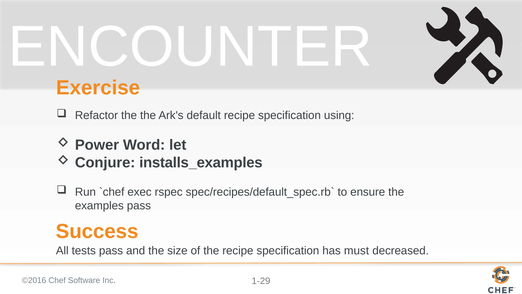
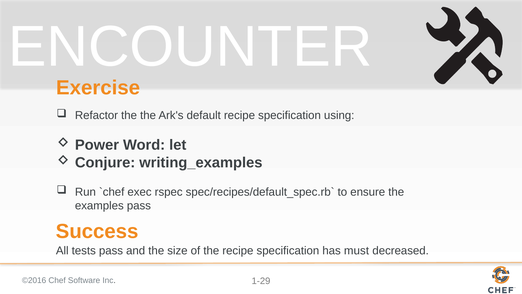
installs_examples: installs_examples -> writing_examples
